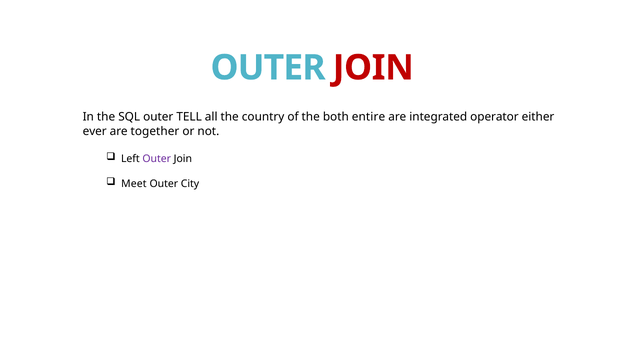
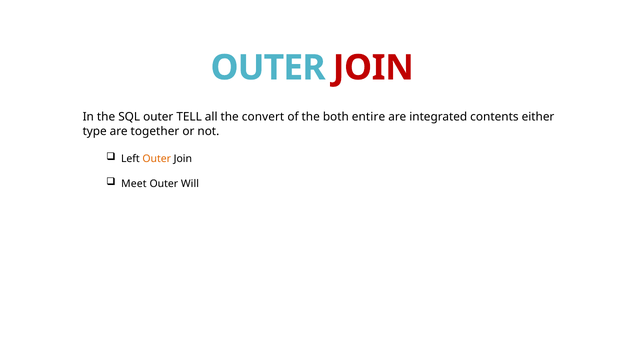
country: country -> convert
operator: operator -> contents
ever: ever -> type
Outer at (157, 158) colour: purple -> orange
City: City -> Will
